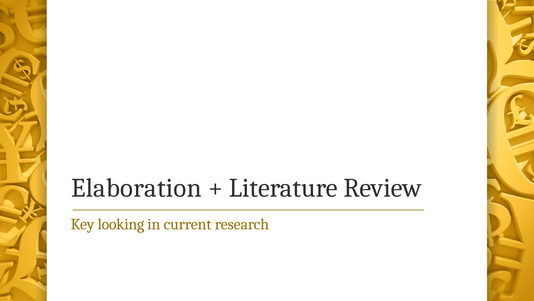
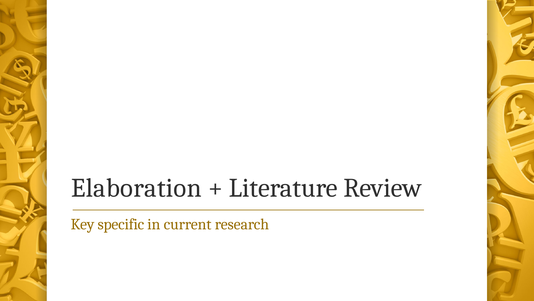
looking: looking -> specific
